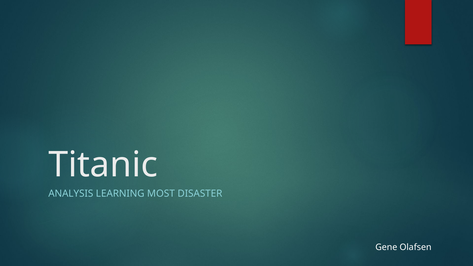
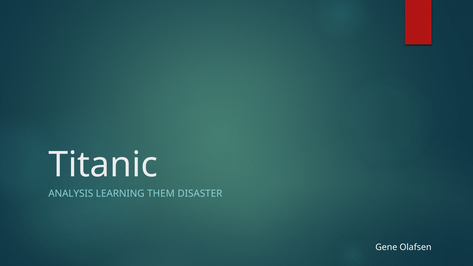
MOST: MOST -> THEM
